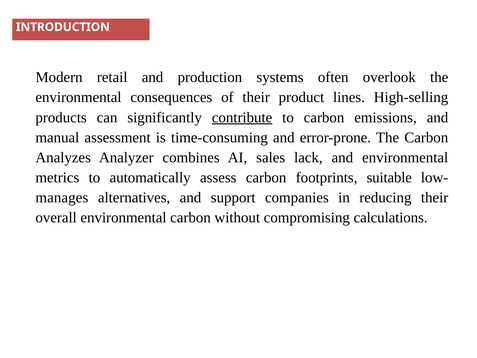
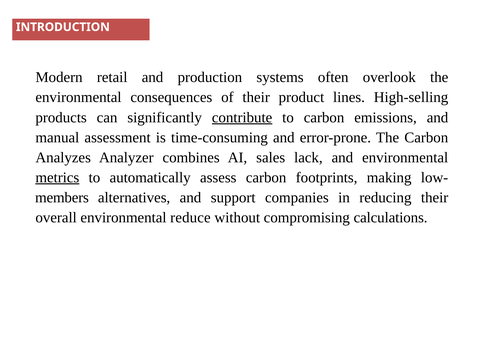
metrics underline: none -> present
suitable: suitable -> making
manages: manages -> members
environmental carbon: carbon -> reduce
